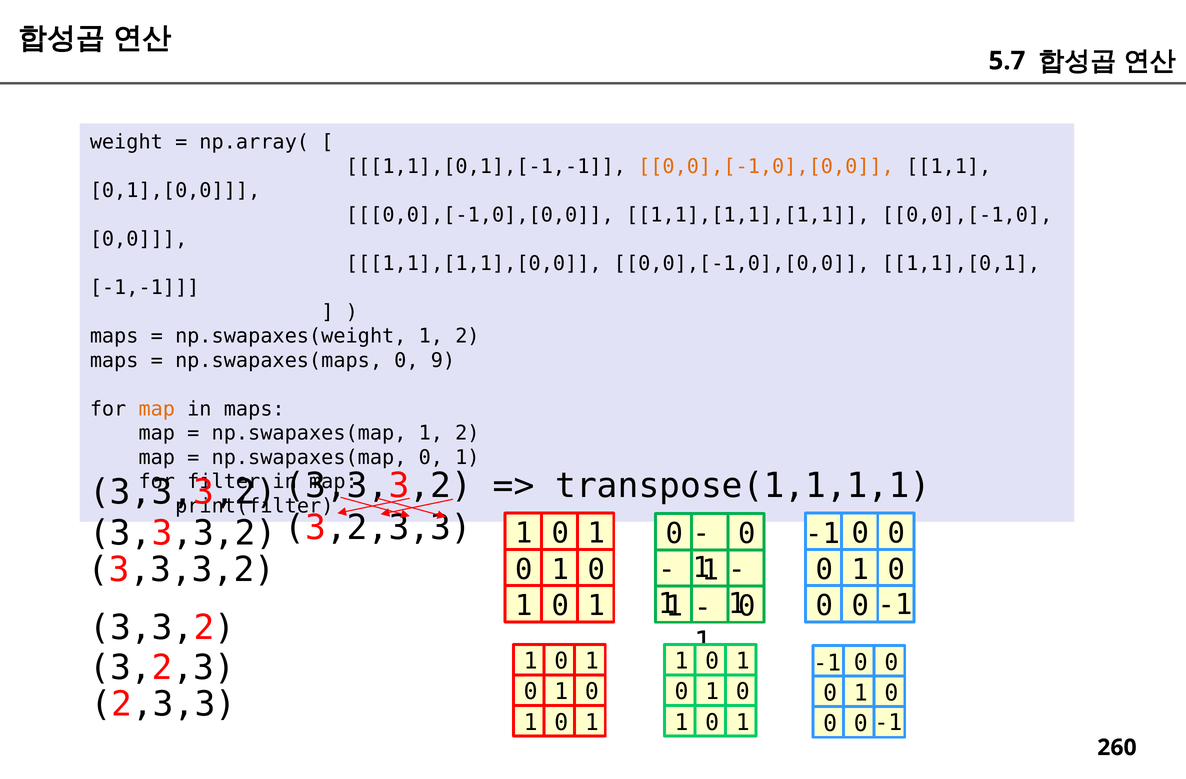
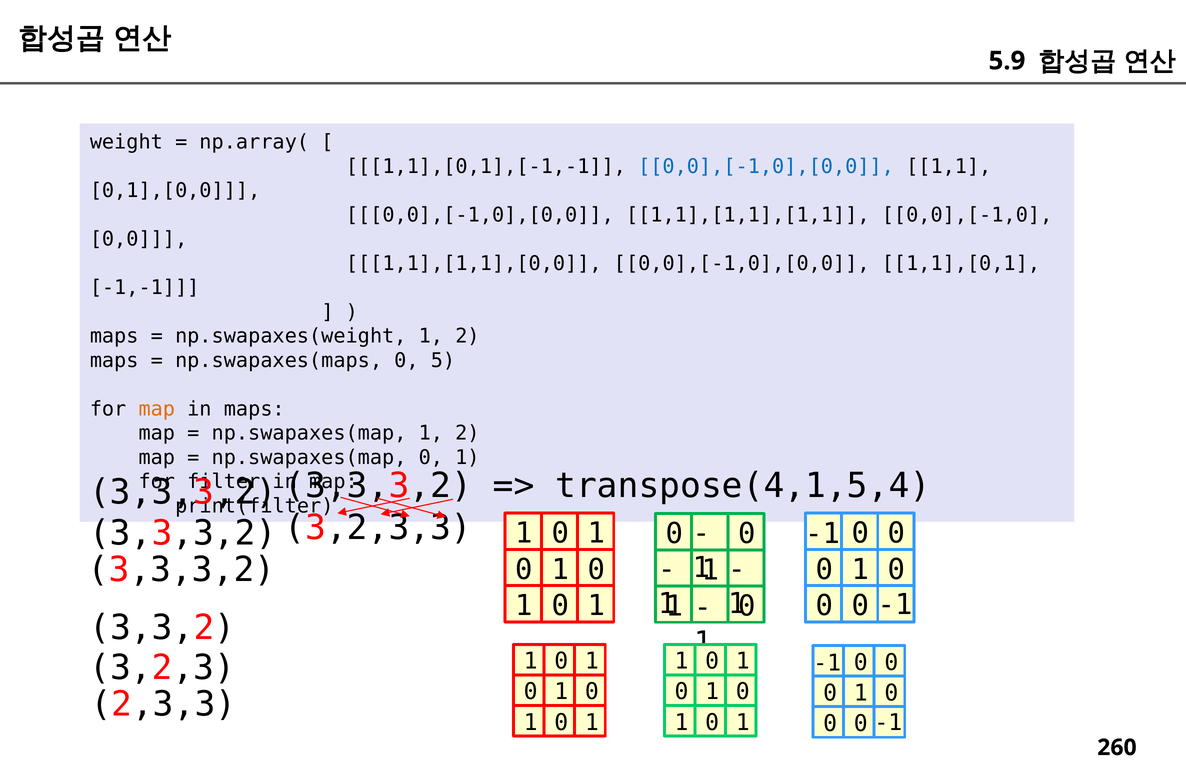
5.7: 5.7 -> 5.9
0,0],[-1,0],[0,0 at (766, 167) colour: orange -> blue
9: 9 -> 5
transpose(1,1,1,1: transpose(1,1,1,1 -> transpose(4,1,5,4
